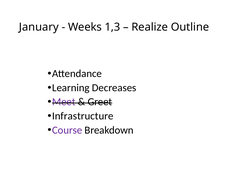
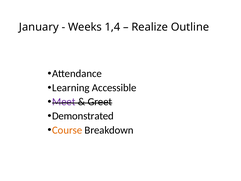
1,3: 1,3 -> 1,4
Decreases: Decreases -> Accessible
Infrastructure: Infrastructure -> Demonstrated
Course colour: purple -> orange
